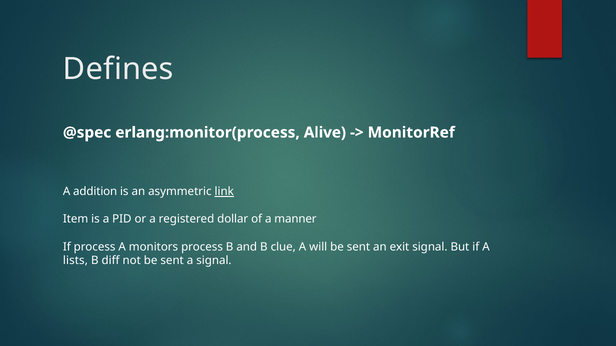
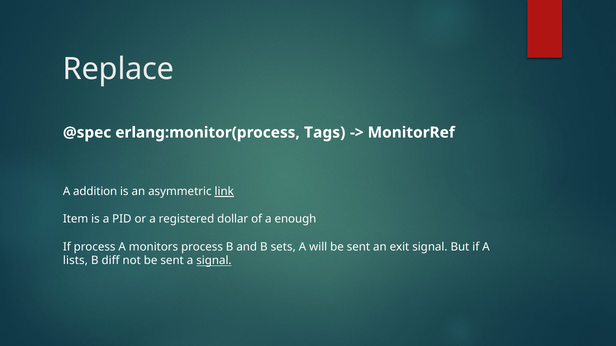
Defines: Defines -> Replace
Alive: Alive -> Tags
manner: manner -> enough
clue: clue -> sets
signal at (214, 261) underline: none -> present
